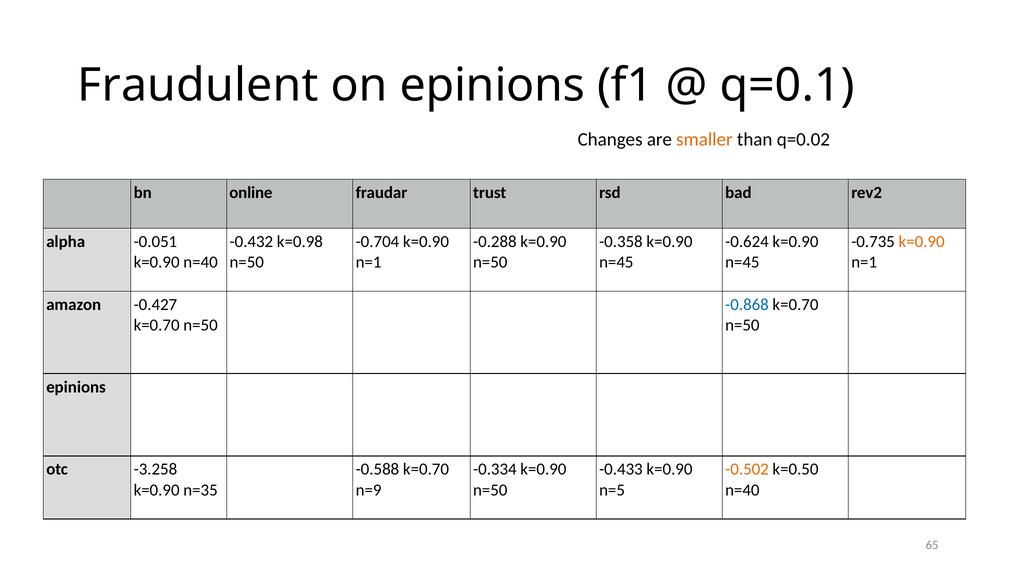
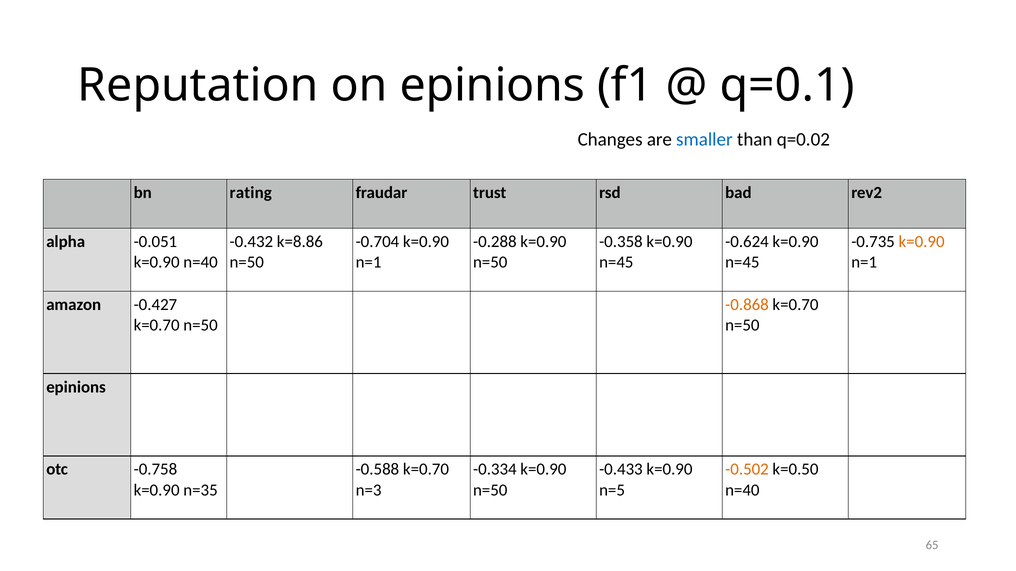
Fraudulent: Fraudulent -> Reputation
smaller colour: orange -> blue
online: online -> rating
k=0.98: k=0.98 -> k=8.86
-0.868 colour: blue -> orange
-3.258: -3.258 -> -0.758
n=9: n=9 -> n=3
